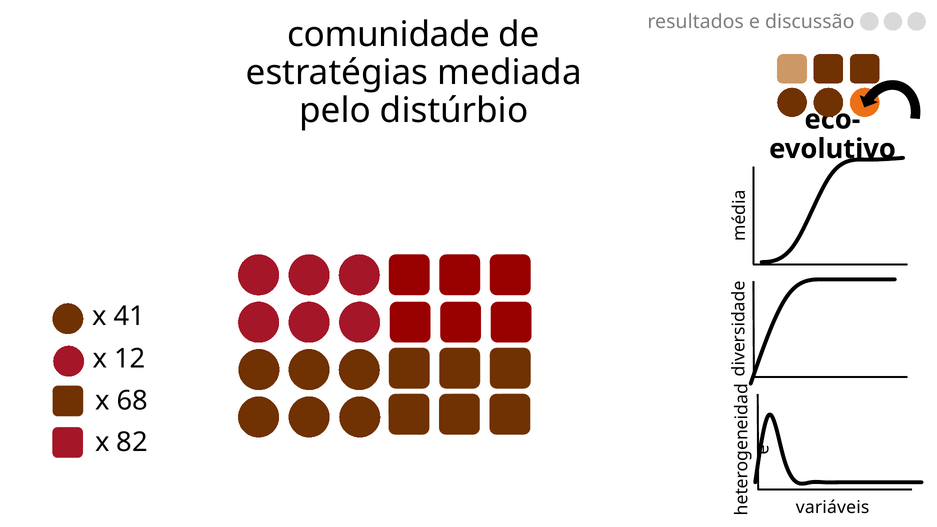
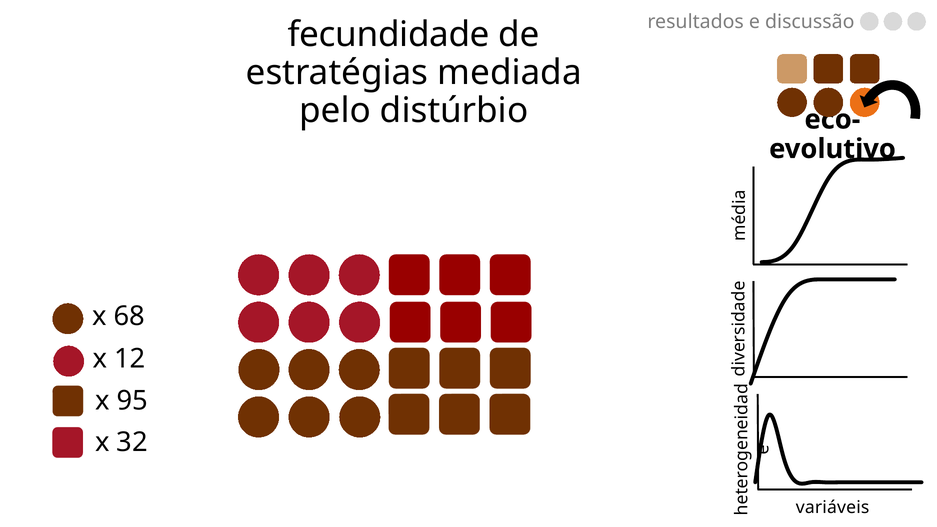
comunidade: comunidade -> fecundidade
41: 41 -> 68
68: 68 -> 95
82: 82 -> 32
